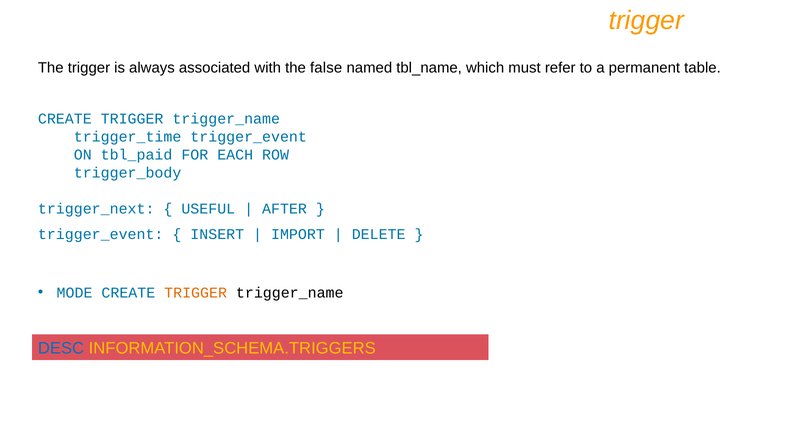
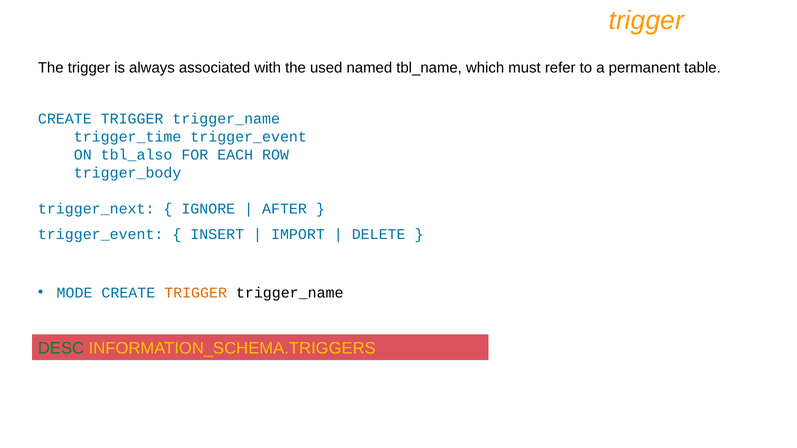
false: false -> used
tbl_paid: tbl_paid -> tbl_also
USEFUL: USEFUL -> IGNORE
DESC colour: blue -> green
